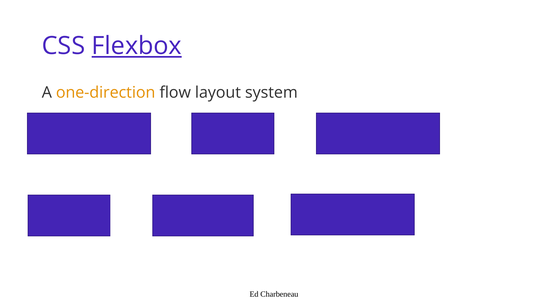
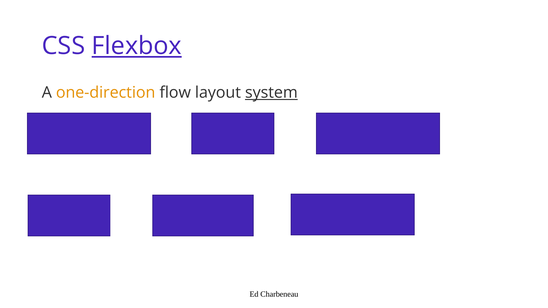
system underline: none -> present
